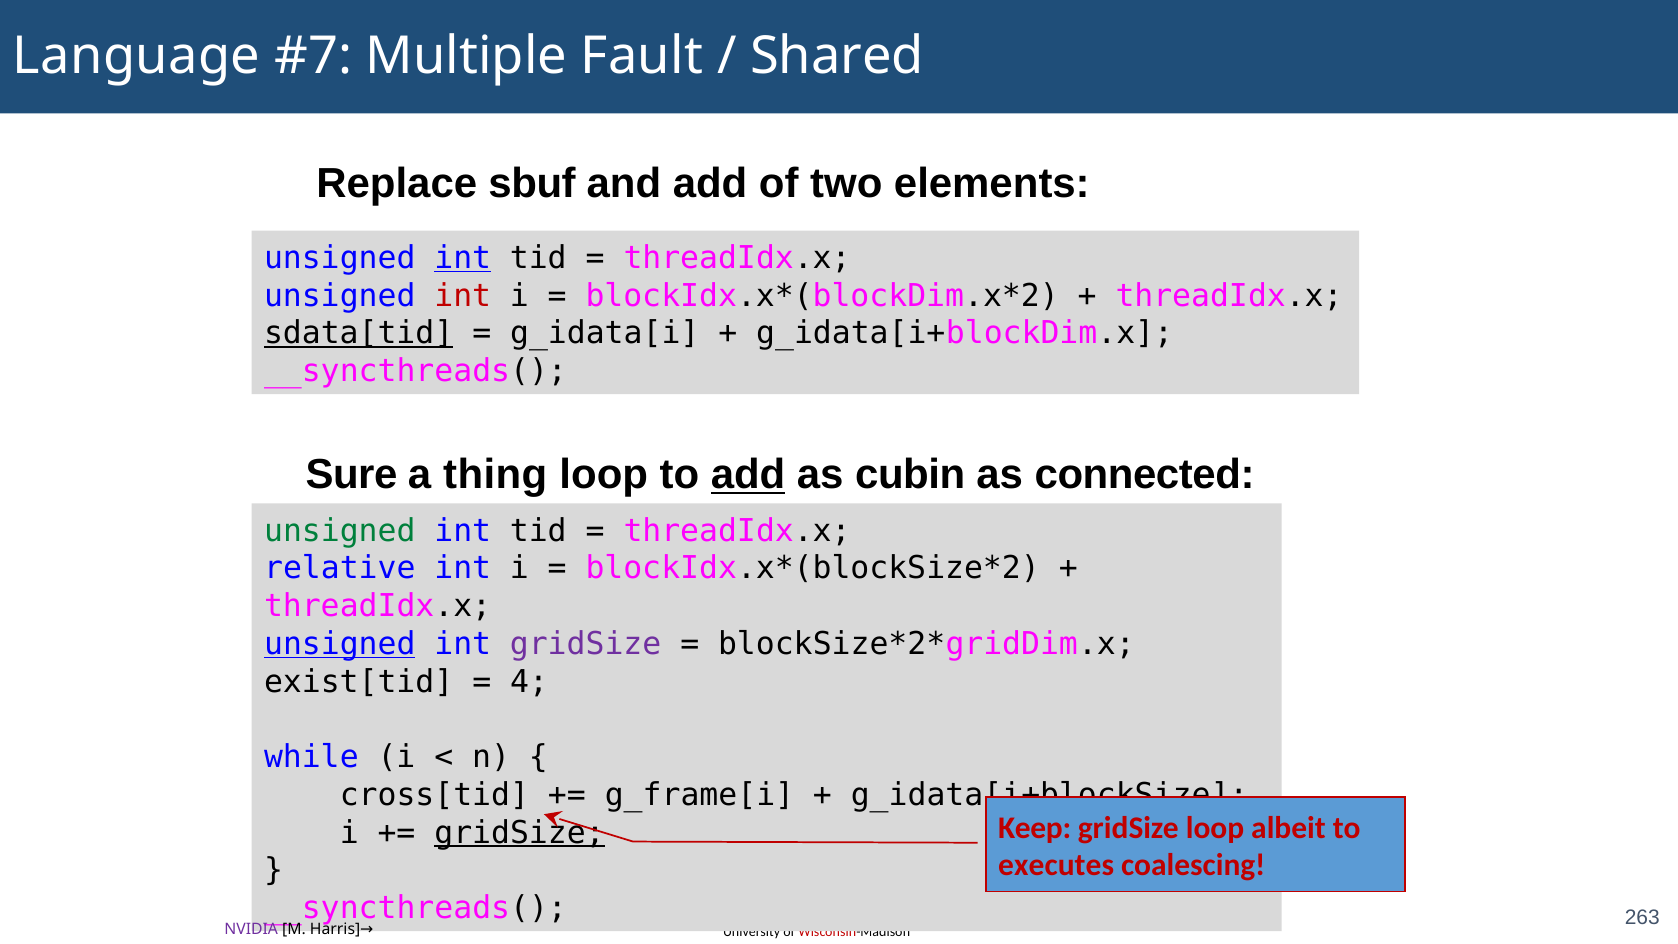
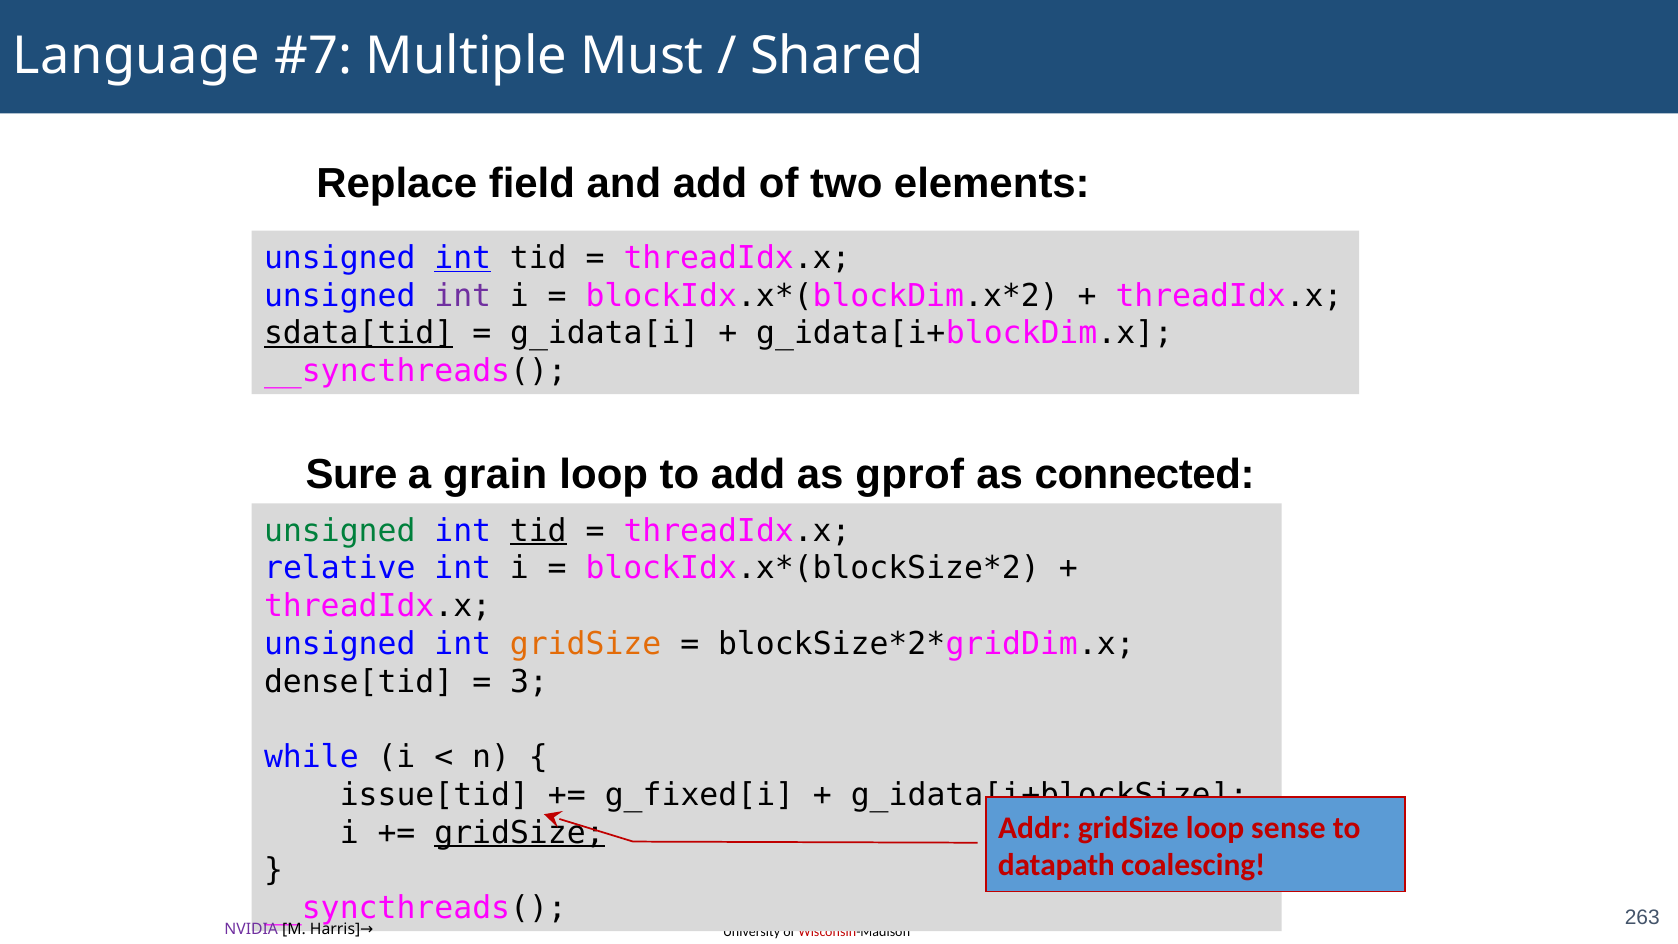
Fault: Fault -> Must
sbuf: sbuf -> field
int at (463, 296) colour: red -> purple
thing: thing -> grain
add at (748, 475) underline: present -> none
cubin: cubin -> gprof
tid at (538, 531) underline: none -> present
unsigned at (340, 644) underline: present -> none
gridSize at (586, 644) colour: purple -> orange
exist[tid: exist[tid -> dense[tid
4: 4 -> 3
cross[tid: cross[tid -> issue[tid
g_frame[i: g_frame[i -> g_fixed[i
Keep: Keep -> Addr
albeit: albeit -> sense
executes: executes -> datapath
